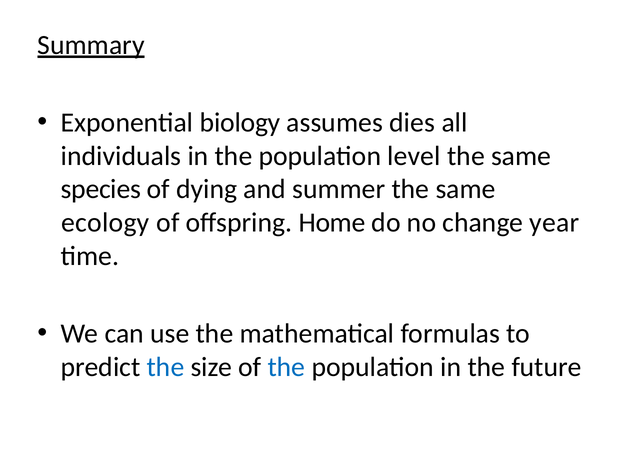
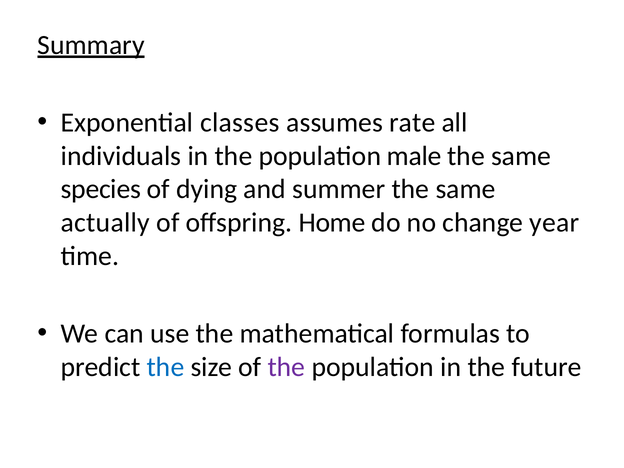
biology: biology -> classes
dies: dies -> rate
level: level -> male
ecology: ecology -> actually
the at (286, 367) colour: blue -> purple
